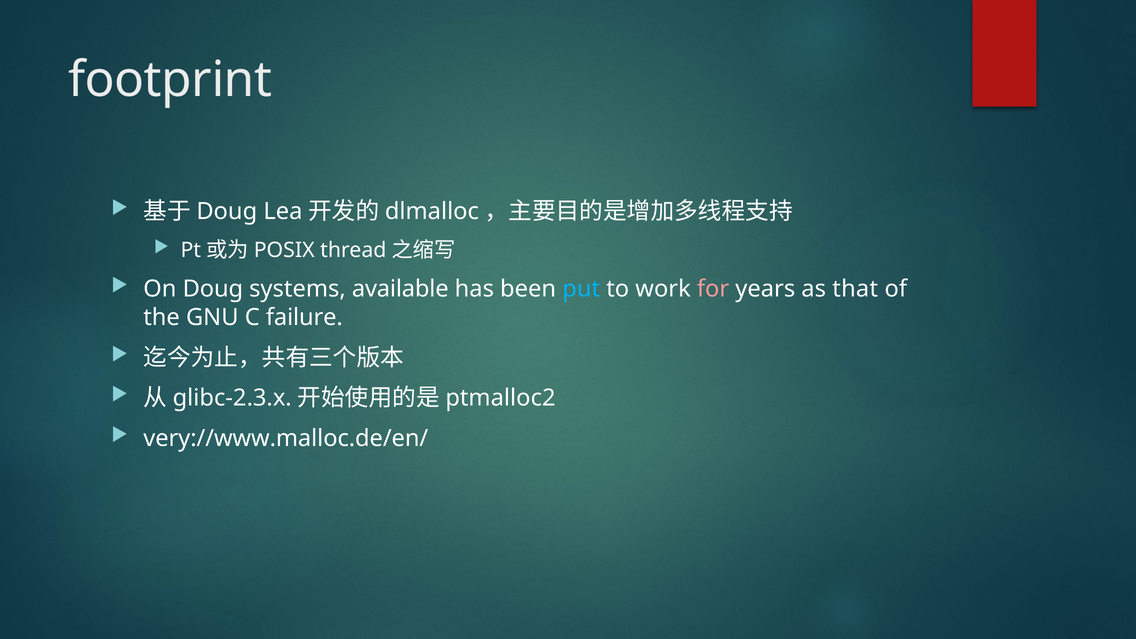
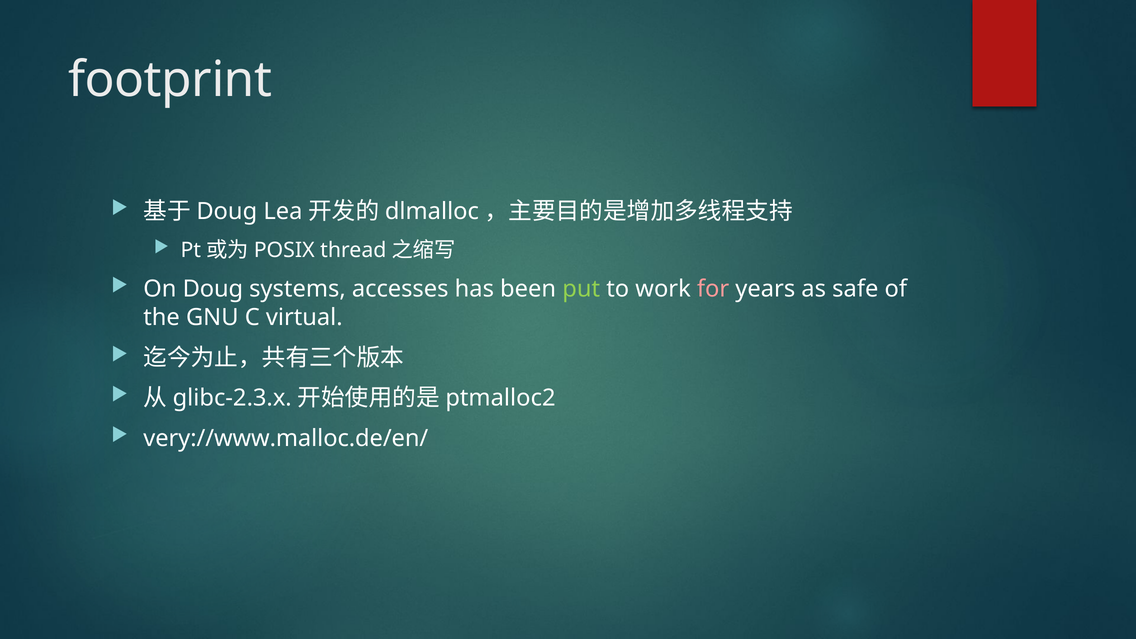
available: available -> accesses
put colour: light blue -> light green
that: that -> safe
failure: failure -> virtual
